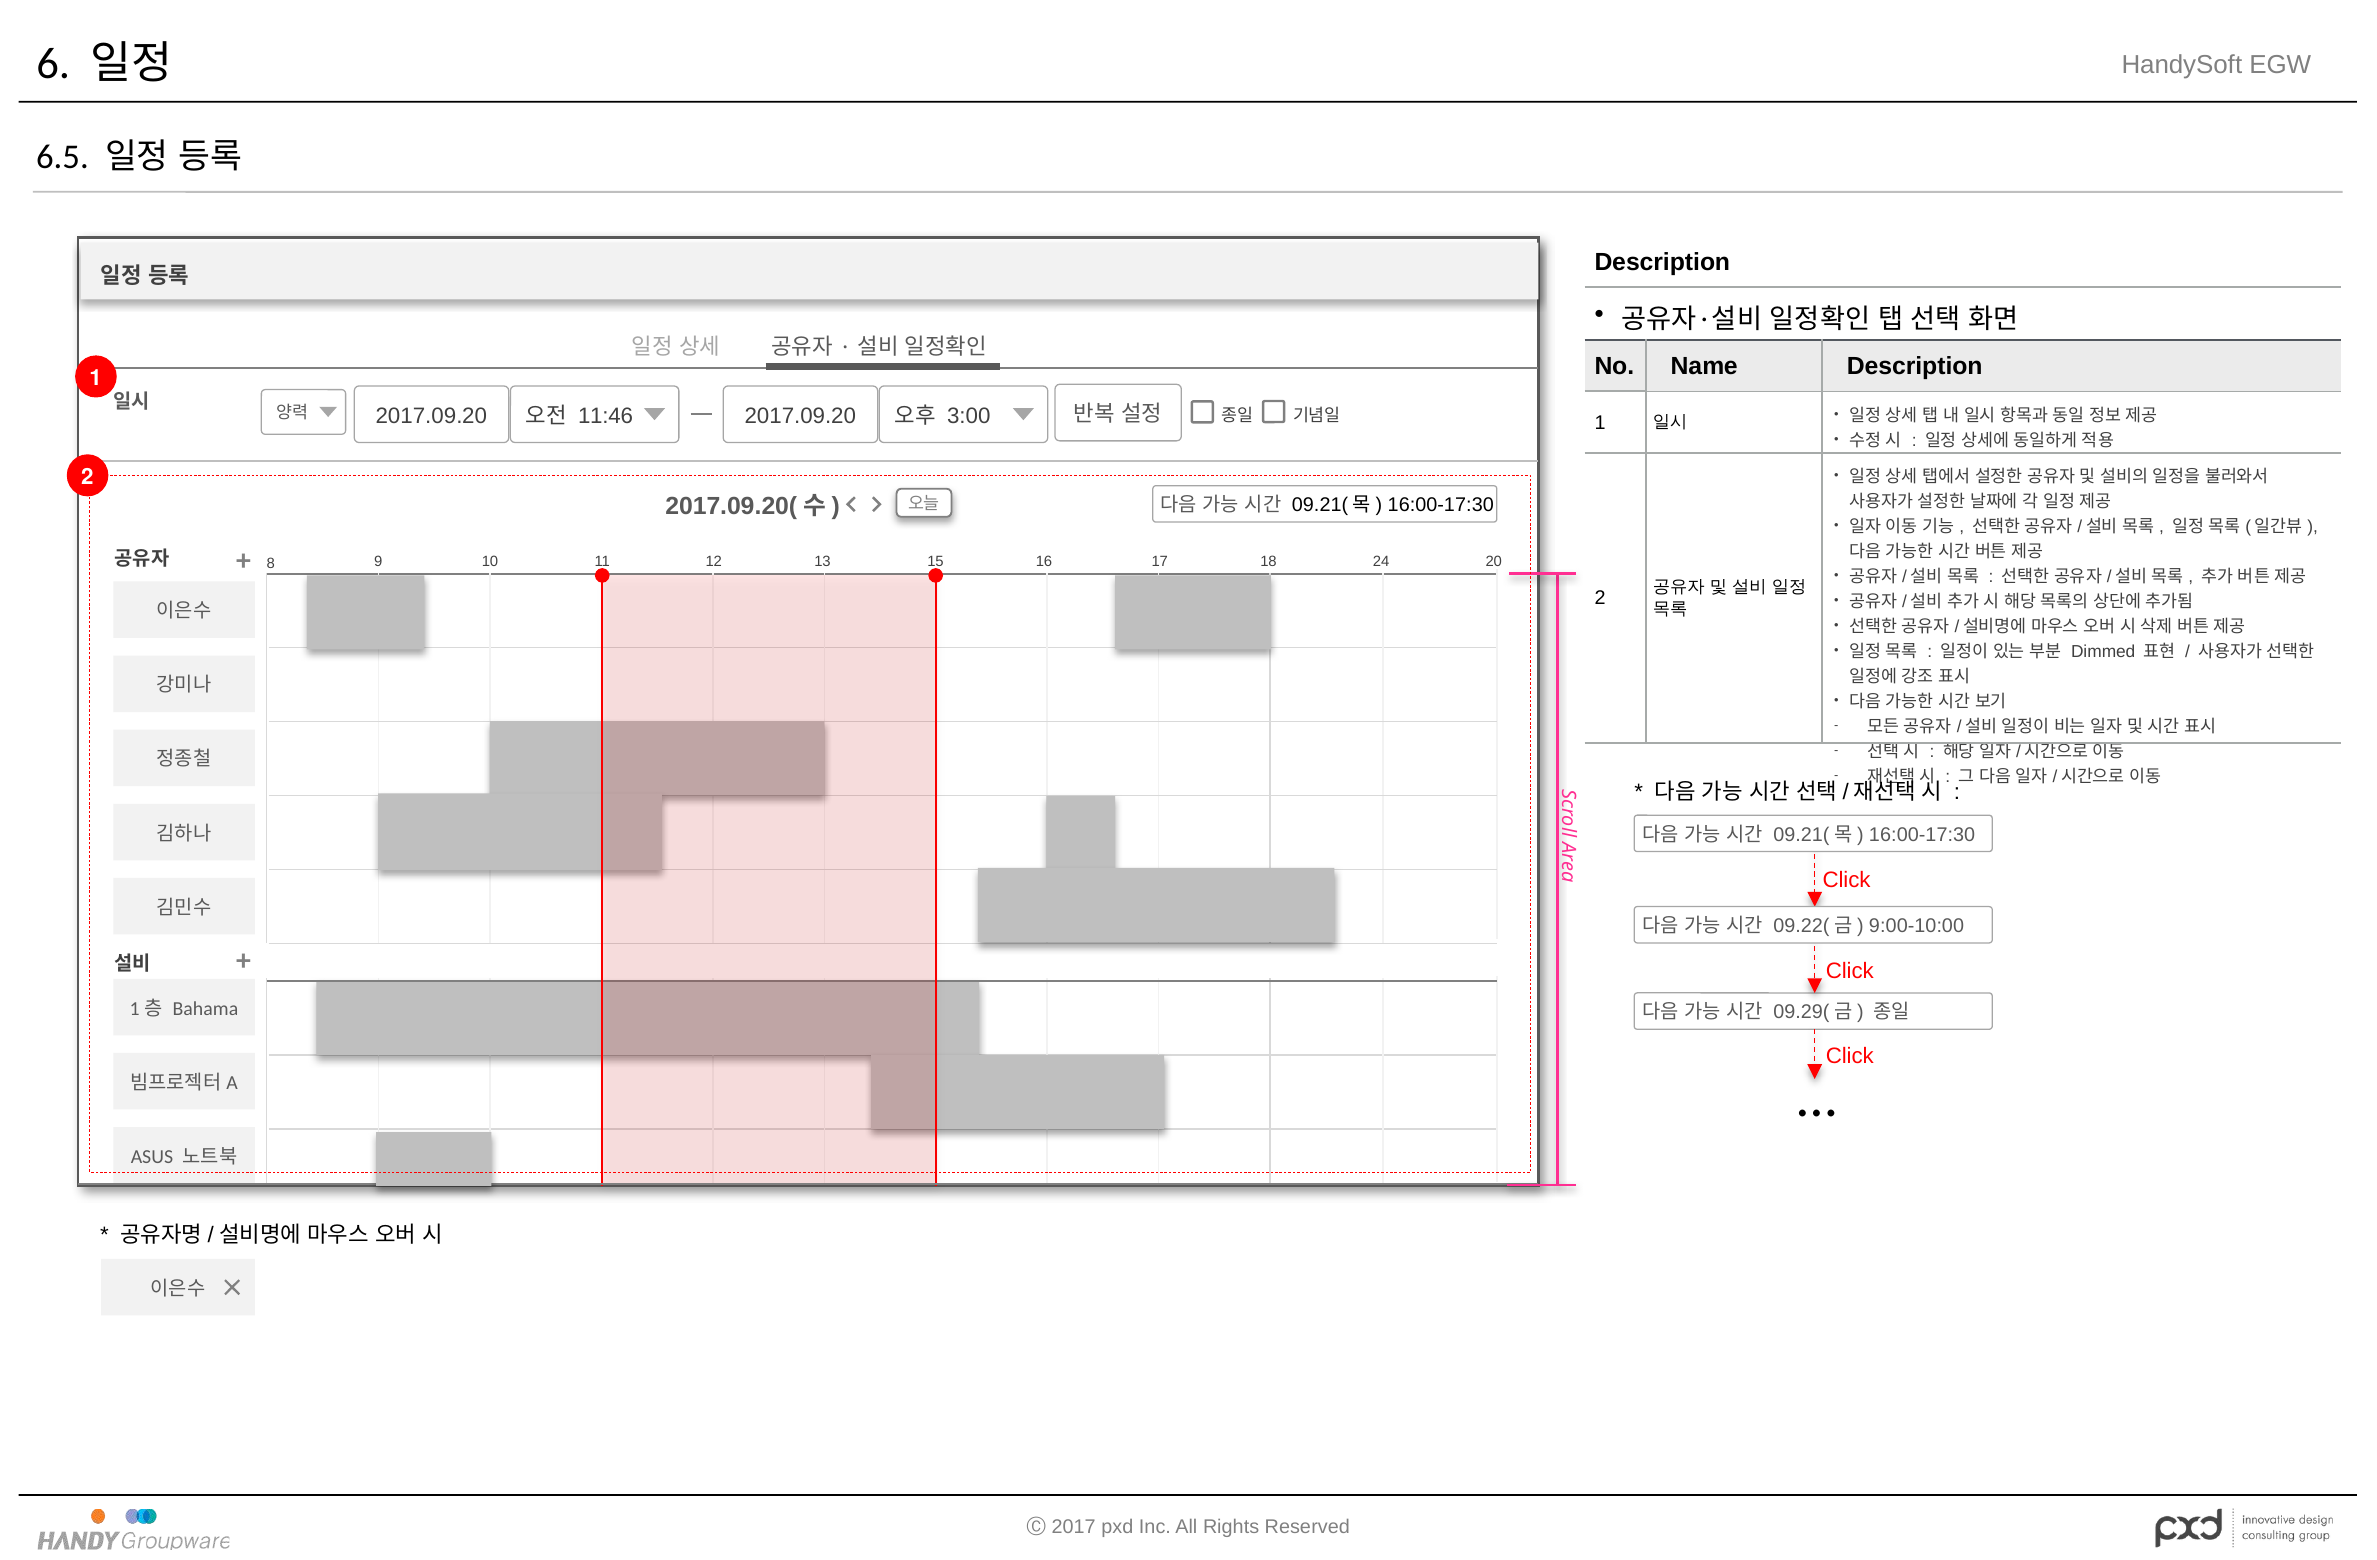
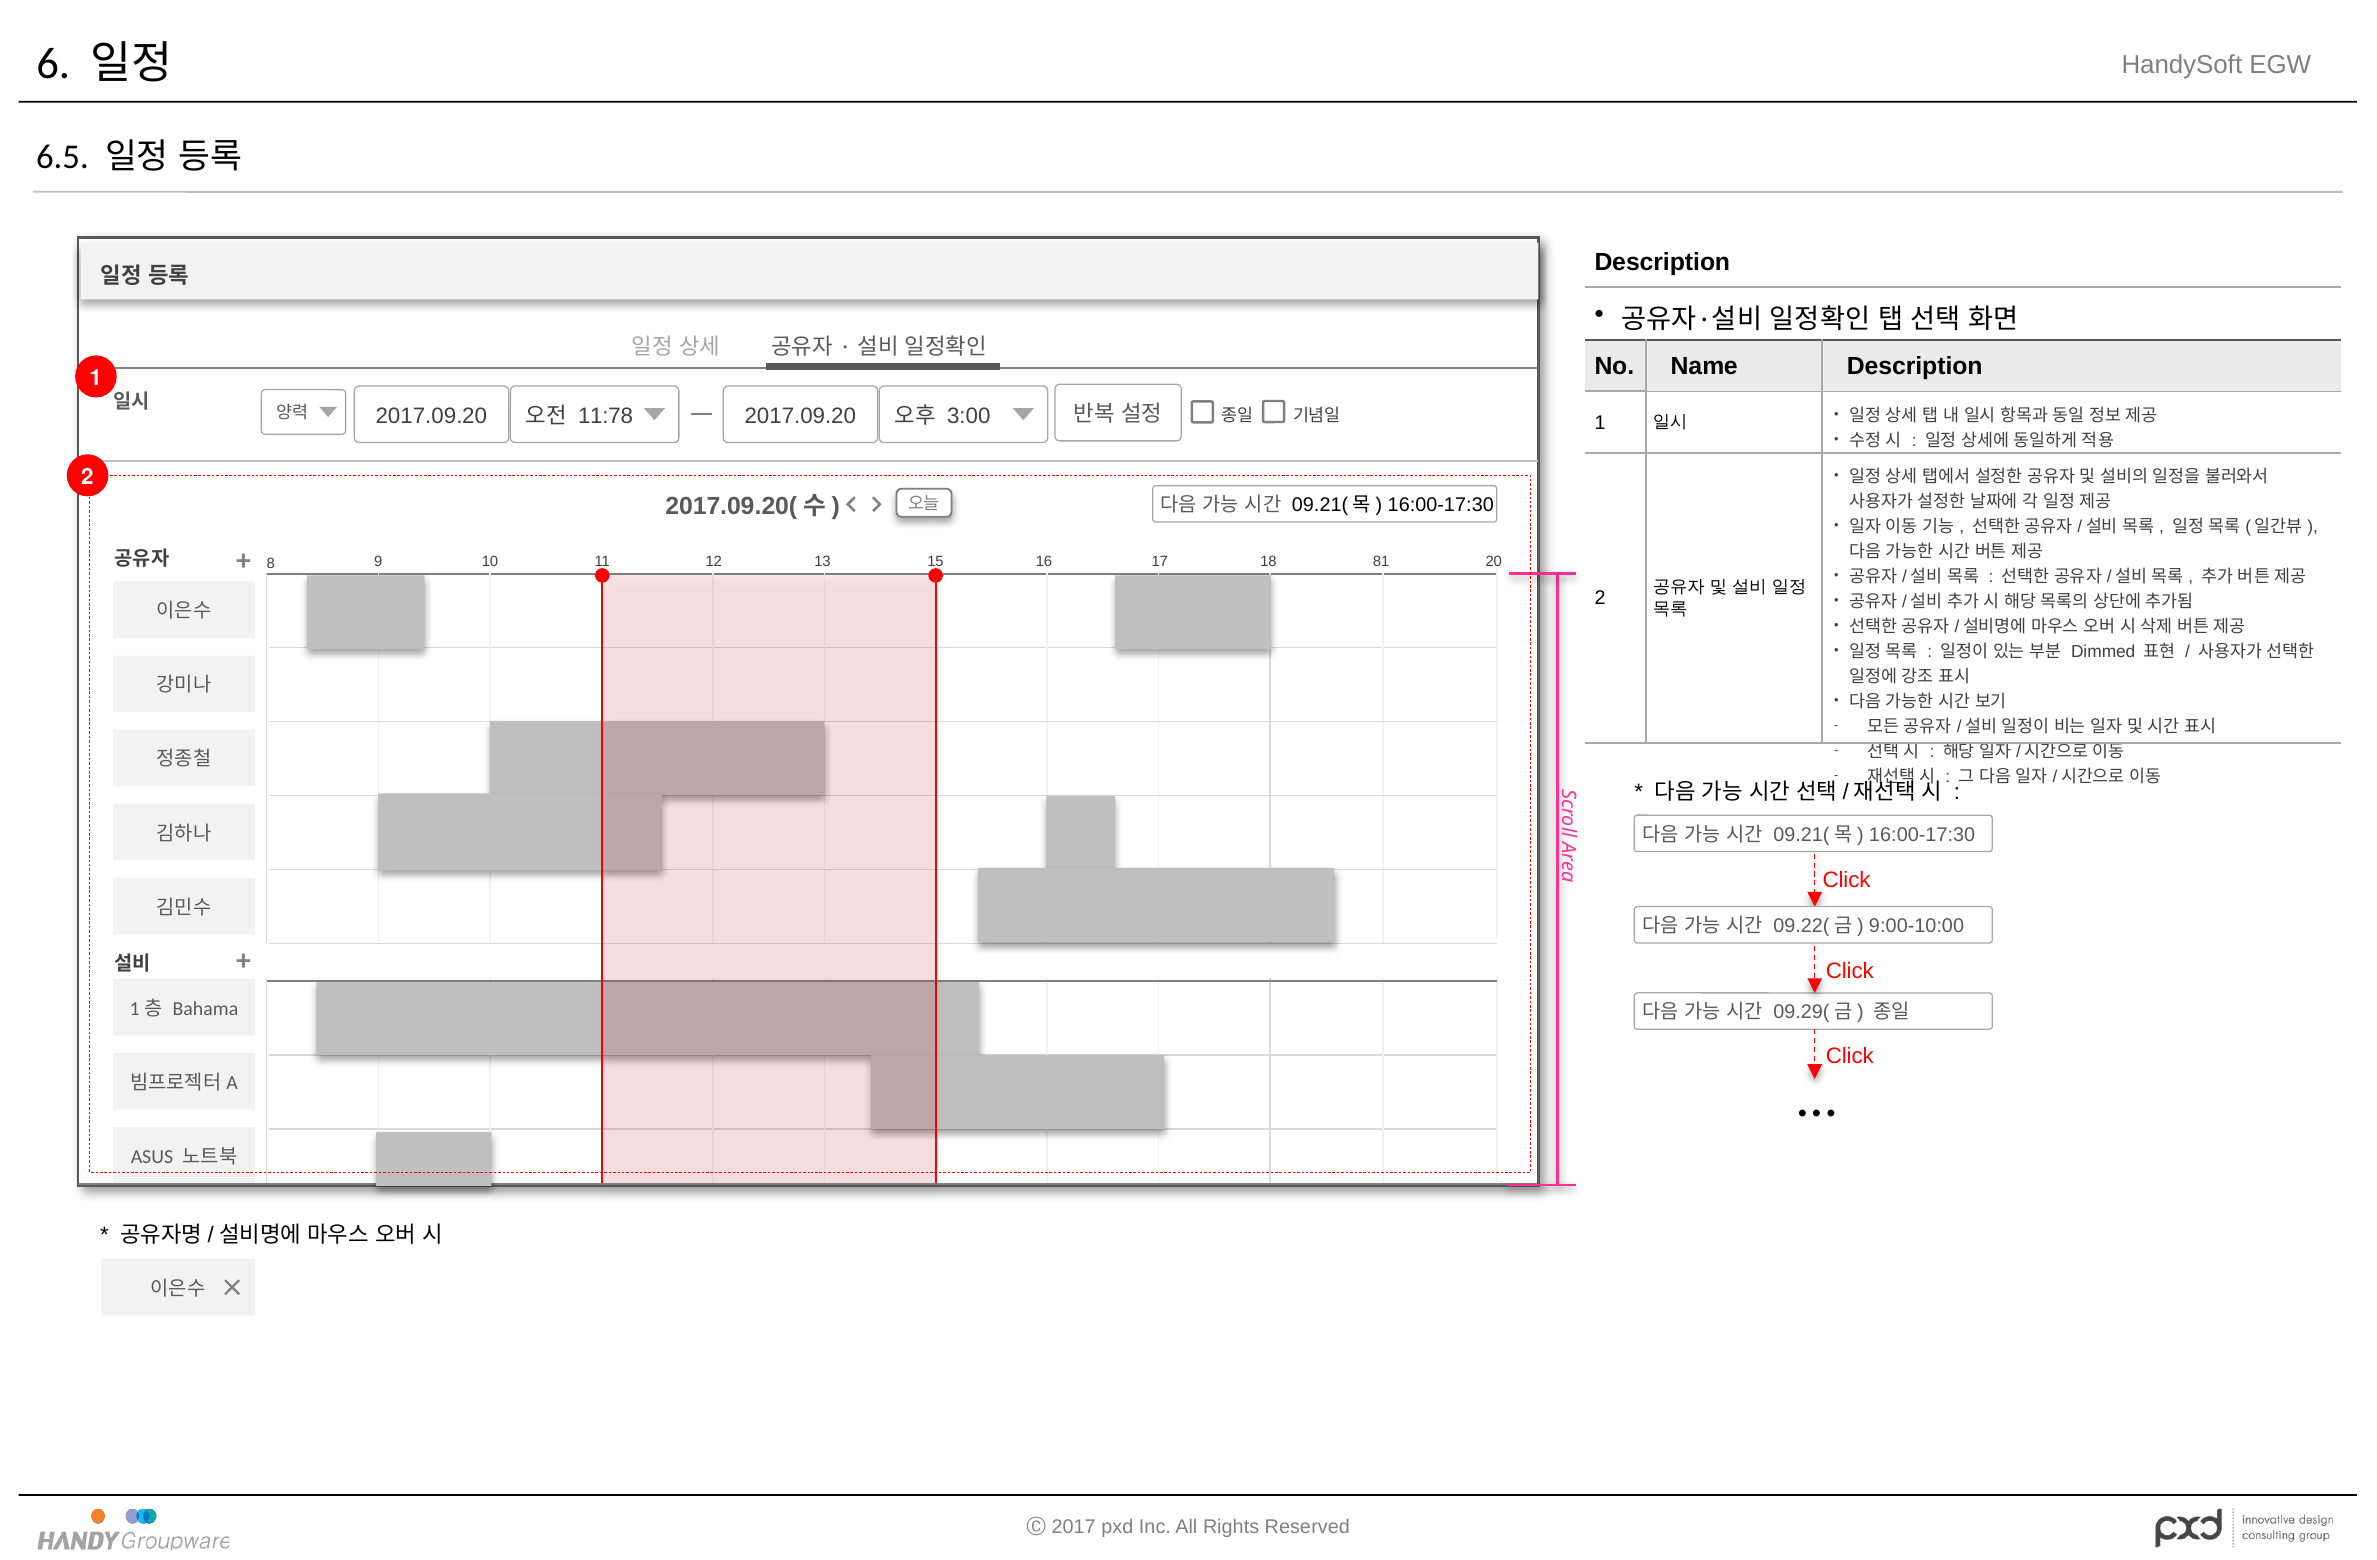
11:46: 11:46 -> 11:78
24: 24 -> 81
